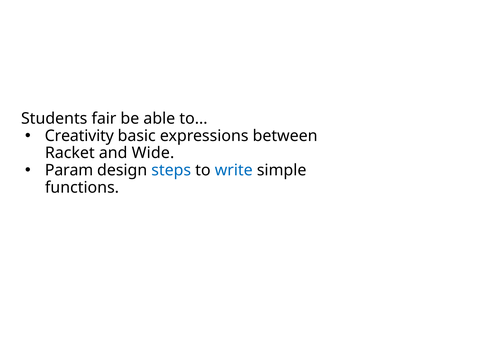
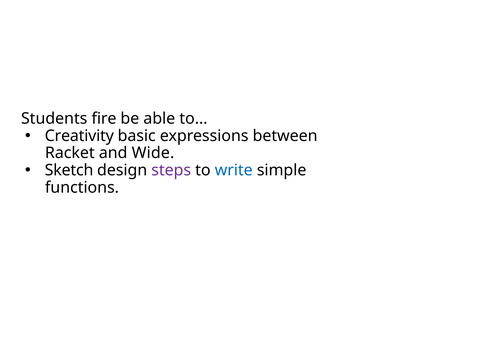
fair: fair -> fire
Param: Param -> Sketch
steps colour: blue -> purple
